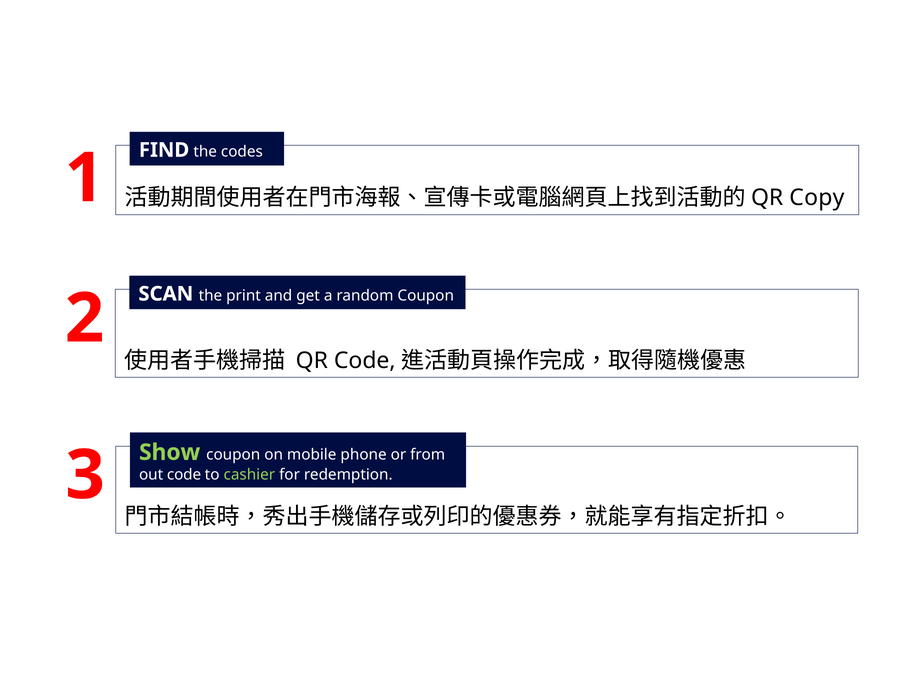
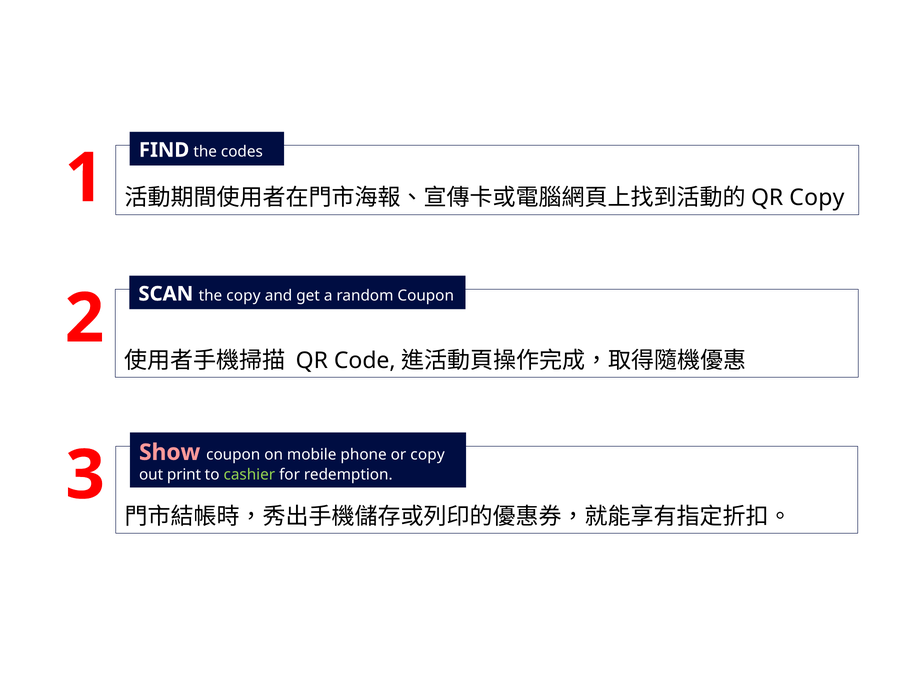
the print: print -> copy
Show colour: light green -> pink
or from: from -> copy
code: code -> print
